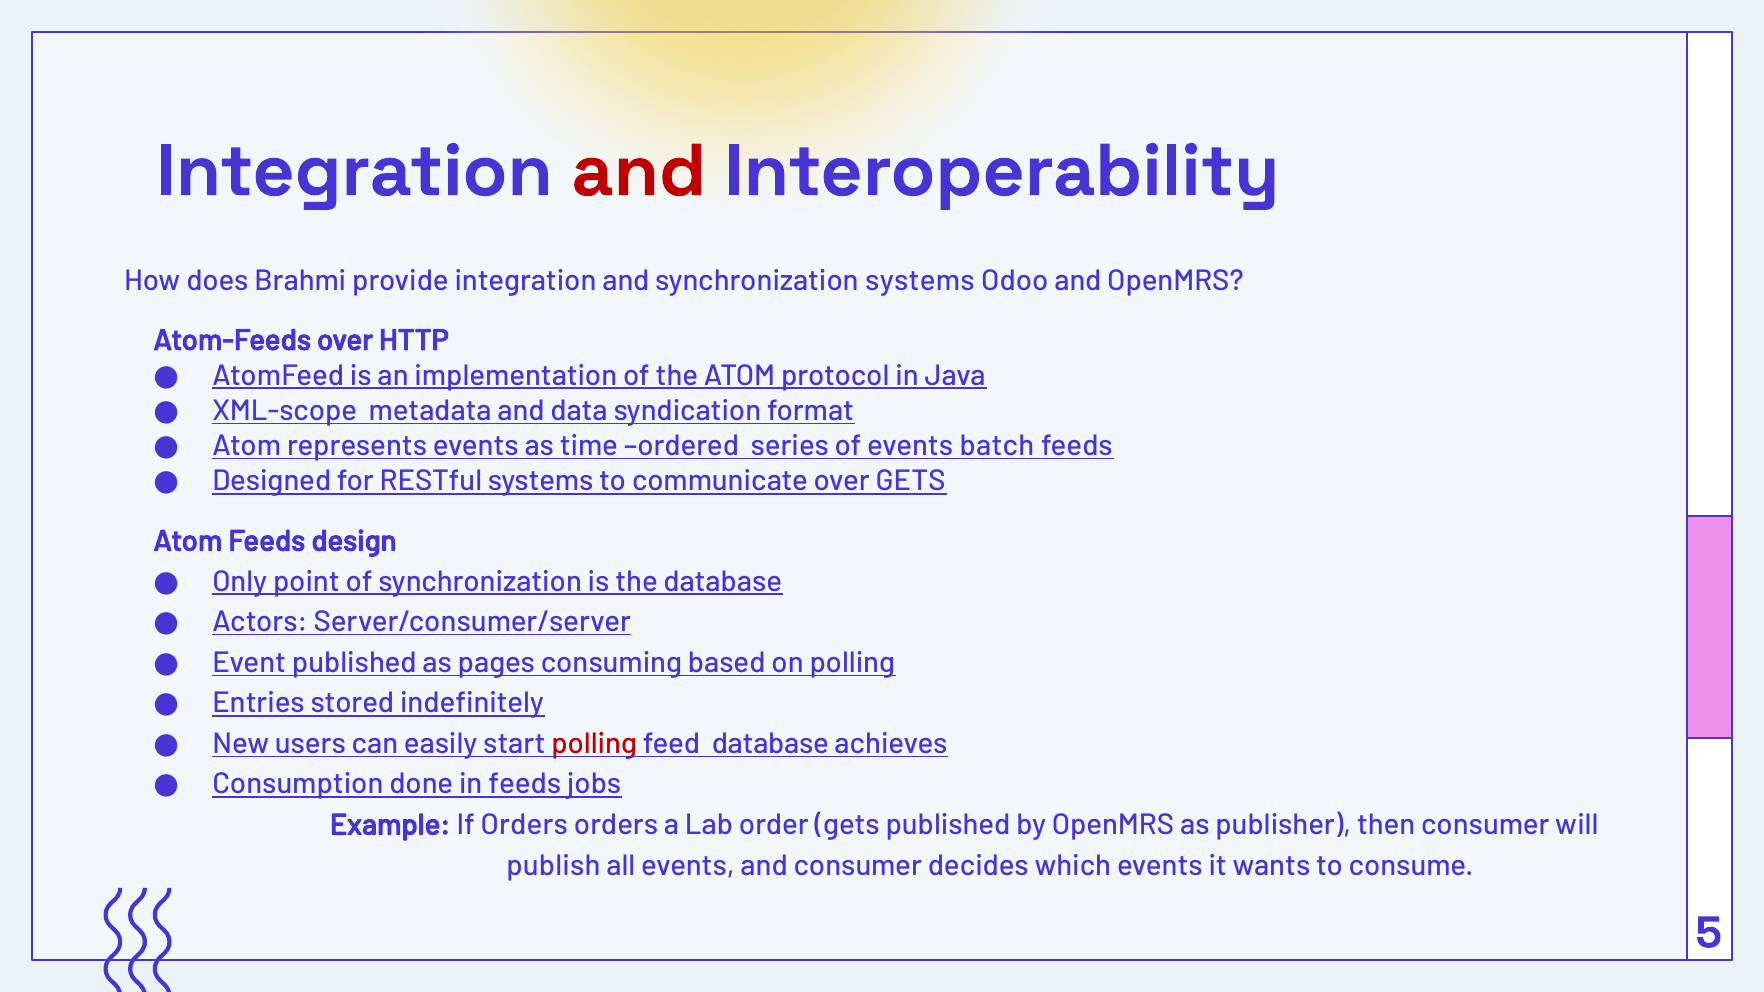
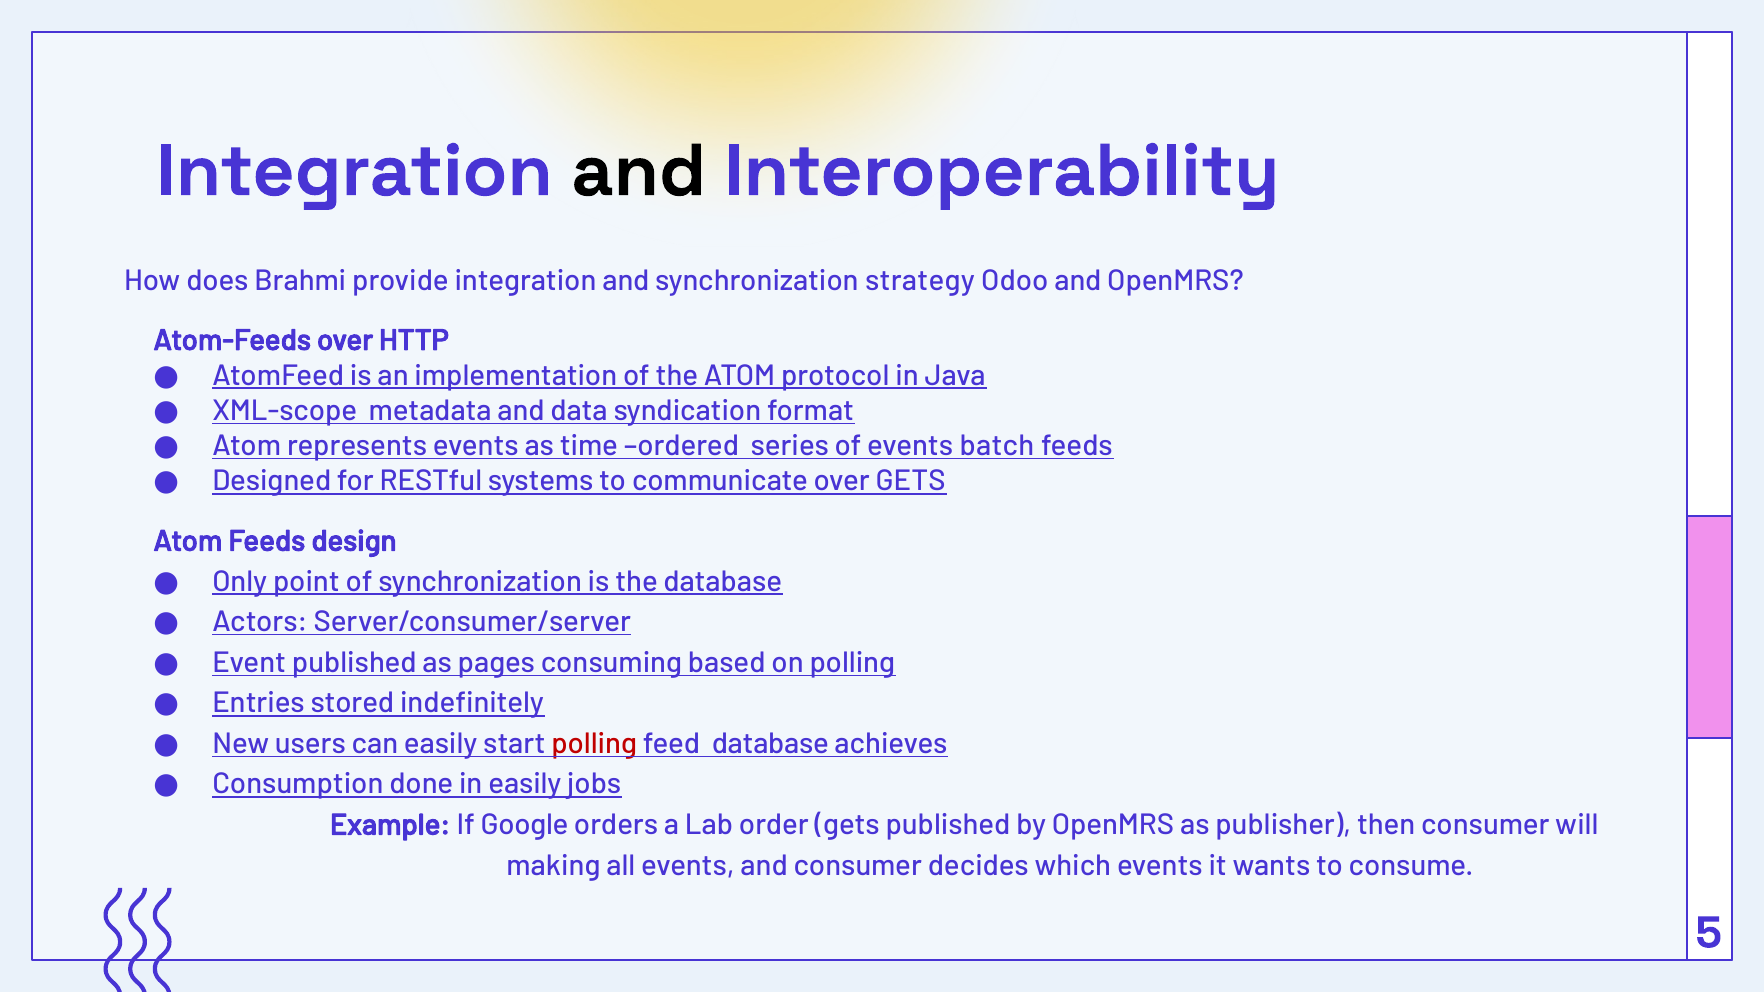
and at (639, 171) colour: red -> black
synchronization systems: systems -> strategy
in feeds: feeds -> easily
If Orders: Orders -> Google
publish: publish -> making
